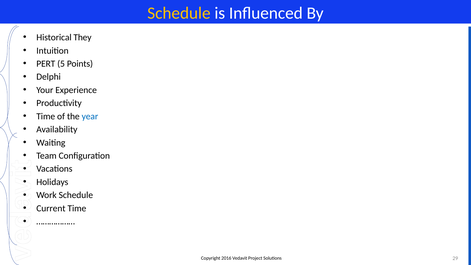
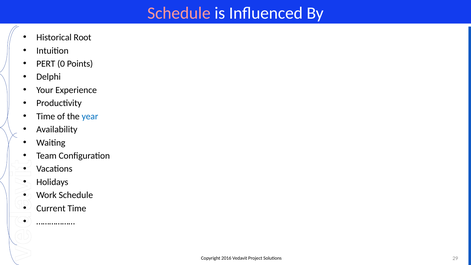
Schedule at (179, 13) colour: yellow -> pink
They: They -> Root
5: 5 -> 0
